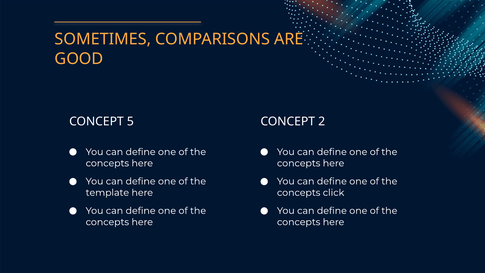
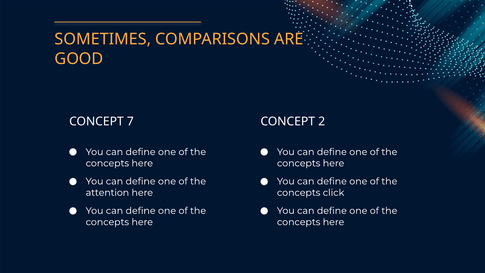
5: 5 -> 7
template: template -> attention
